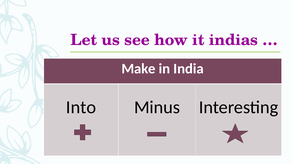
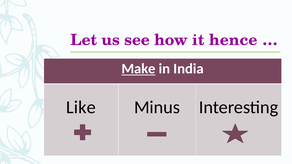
indias: indias -> hence
Make underline: none -> present
Into: Into -> Like
